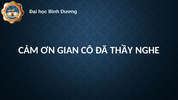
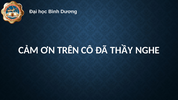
GIAN: GIAN -> TRÊN
